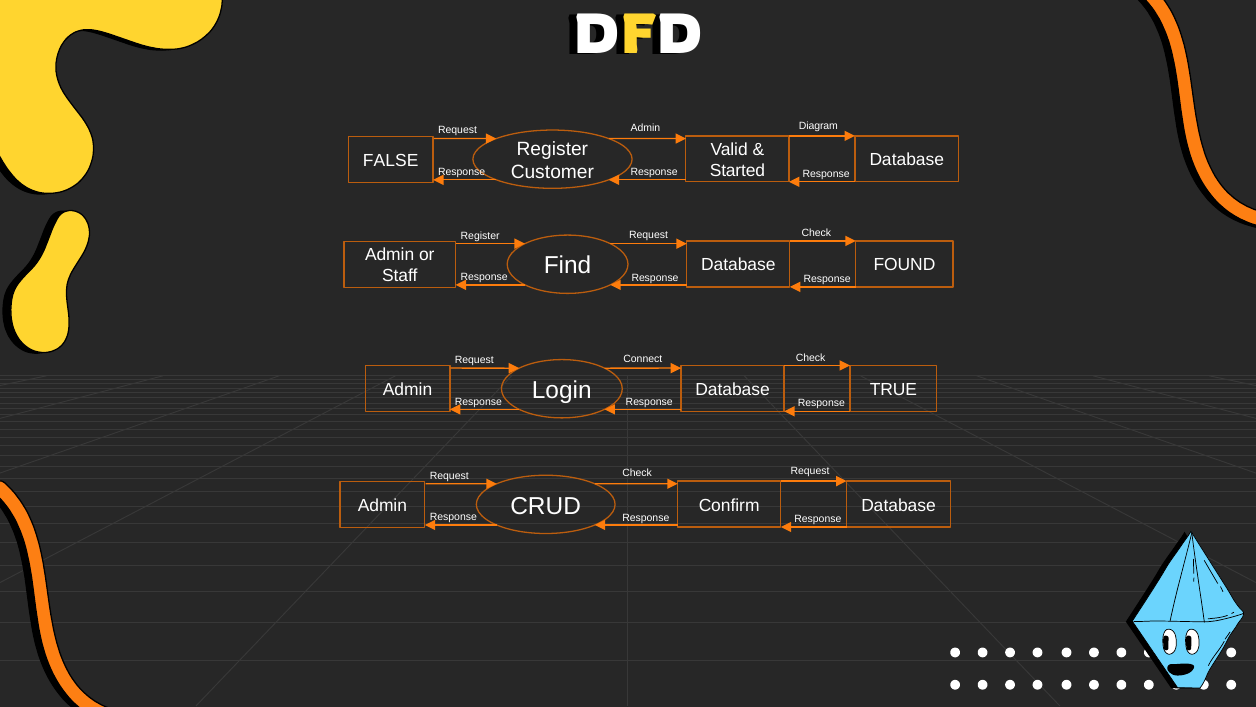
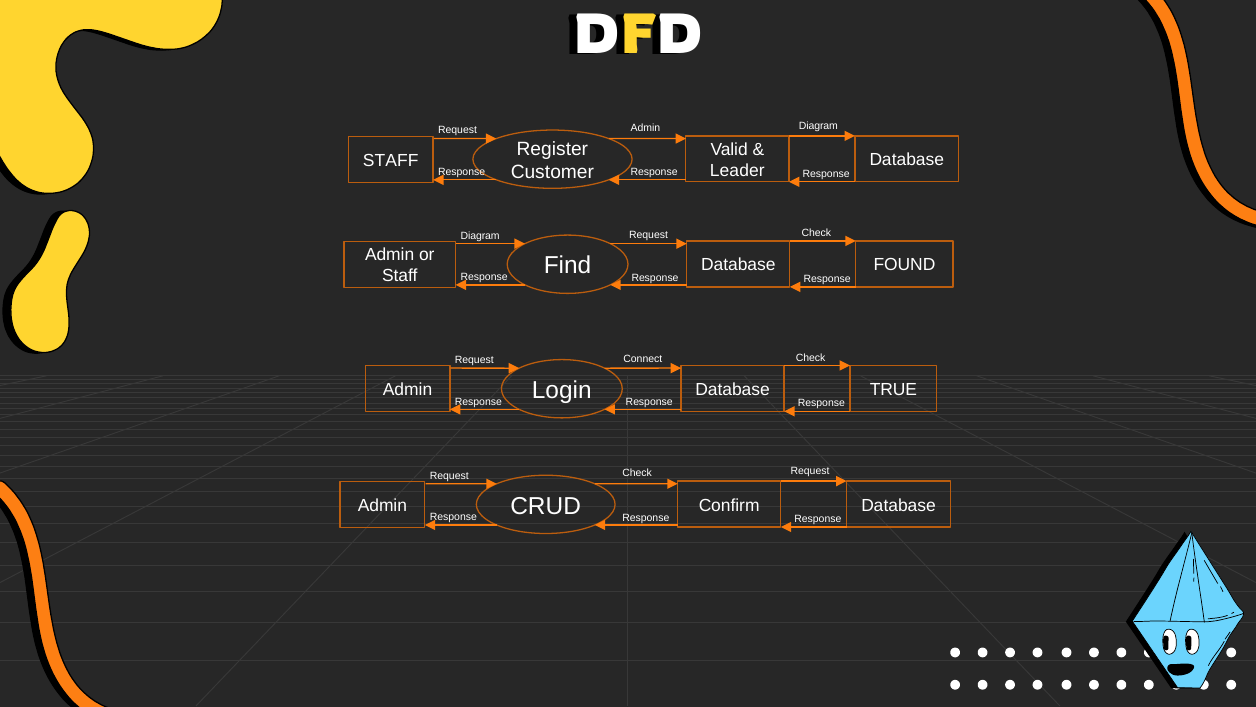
FALSE at (391, 160): FALSE -> STAFF
Started: Started -> Leader
Register at (480, 235): Register -> Diagram
